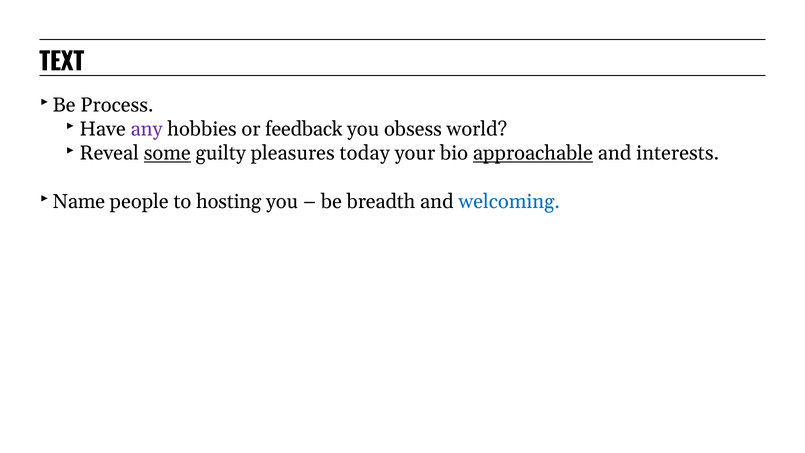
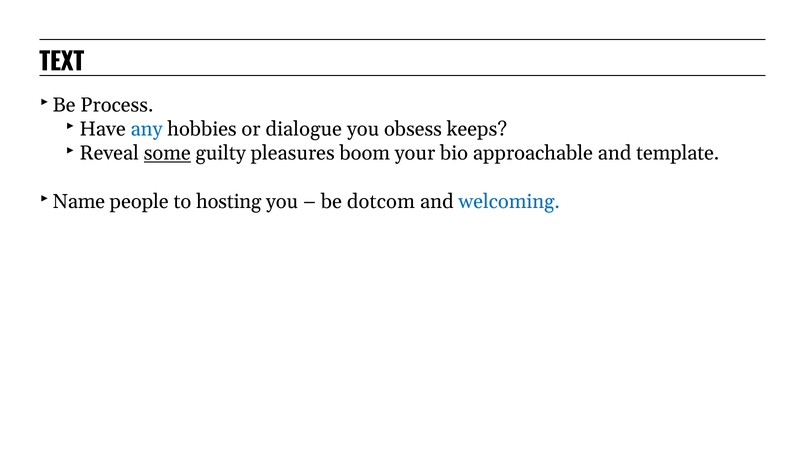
any colour: purple -> blue
feedback: feedback -> dialogue
world: world -> keeps
today: today -> boom
approachable underline: present -> none
interests: interests -> template
breadth: breadth -> dotcom
